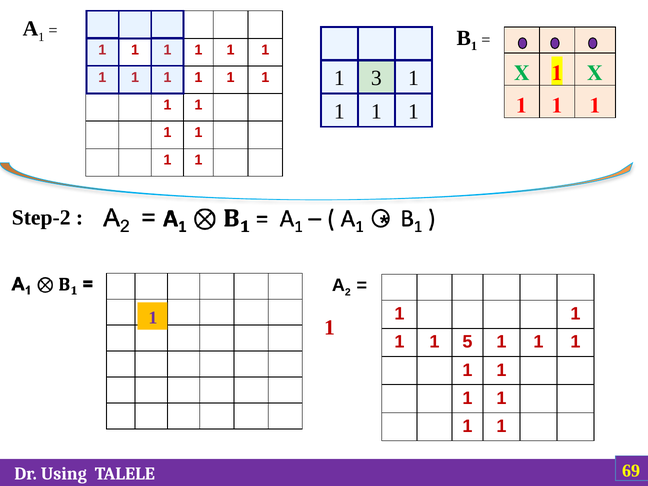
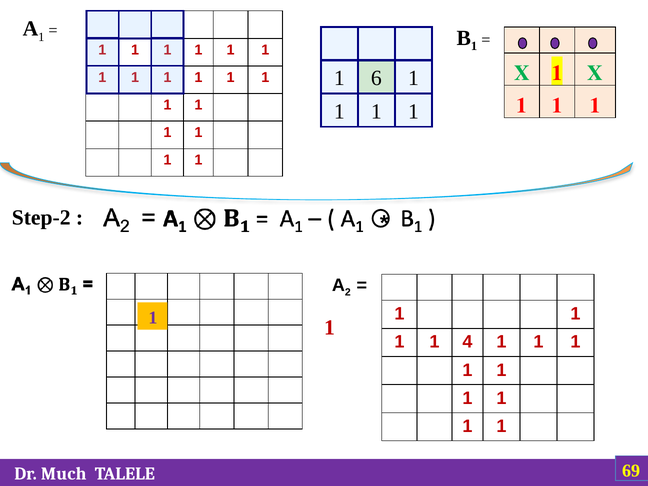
3: 3 -> 6
5: 5 -> 4
Using: Using -> Much
